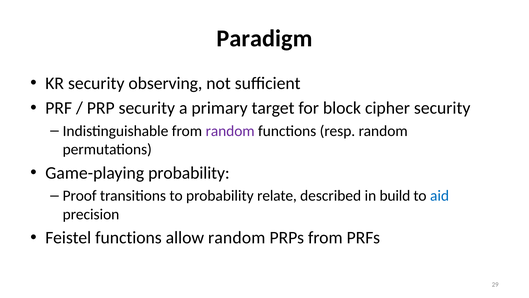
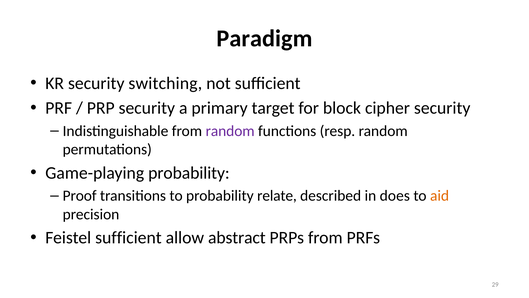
observing: observing -> switching
build: build -> does
aid colour: blue -> orange
Feistel functions: functions -> sufficient
allow random: random -> abstract
